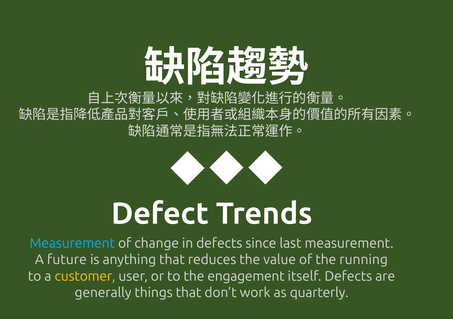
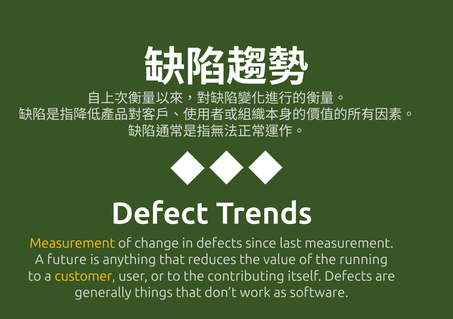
Measurement at (72, 244) colour: light blue -> yellow
engagement: engagement -> contributing
quarterly: quarterly -> software
